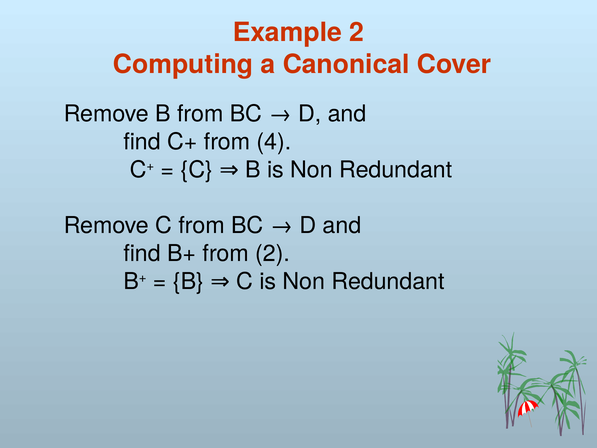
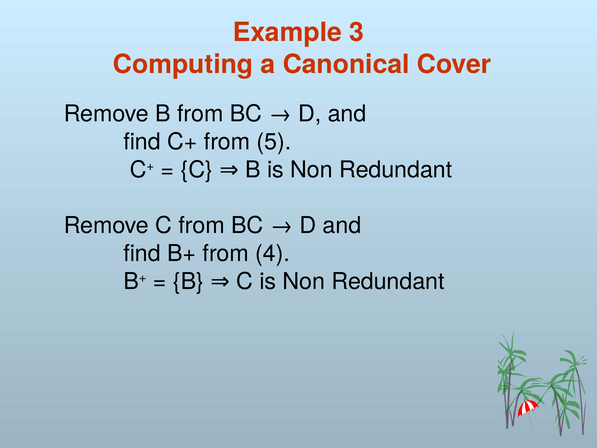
Example 2: 2 -> 3
4: 4 -> 5
from 2: 2 -> 4
